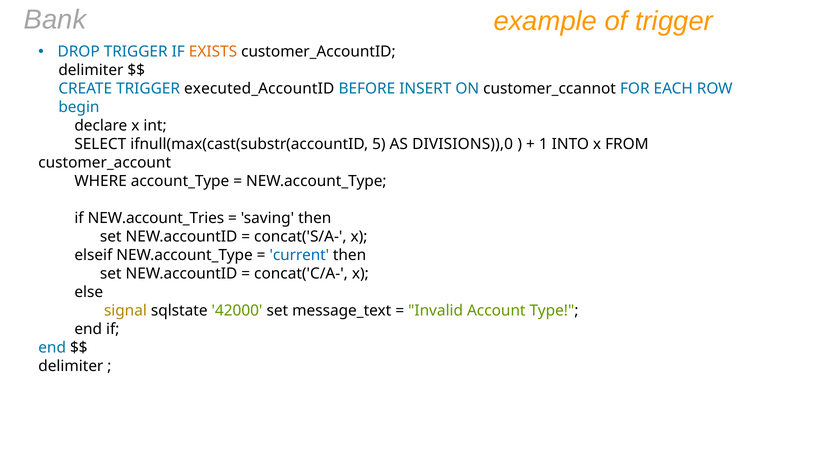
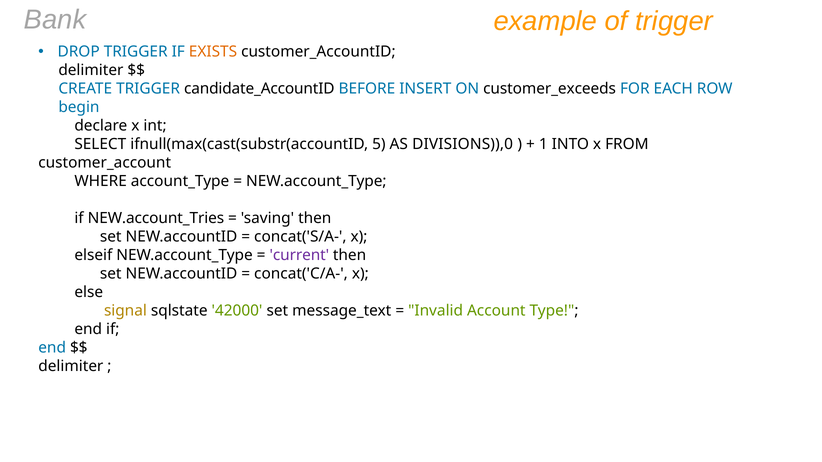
executed_AccountID: executed_AccountID -> candidate_AccountID
customer_ccannot: customer_ccannot -> customer_exceeds
current colour: blue -> purple
